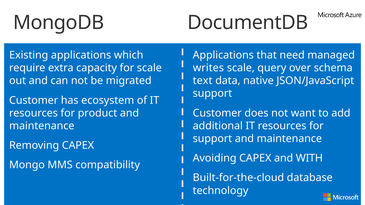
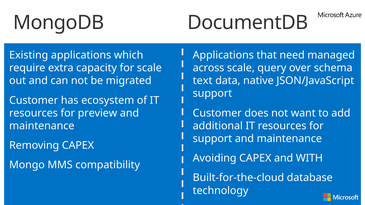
writes: writes -> across
product: product -> preview
